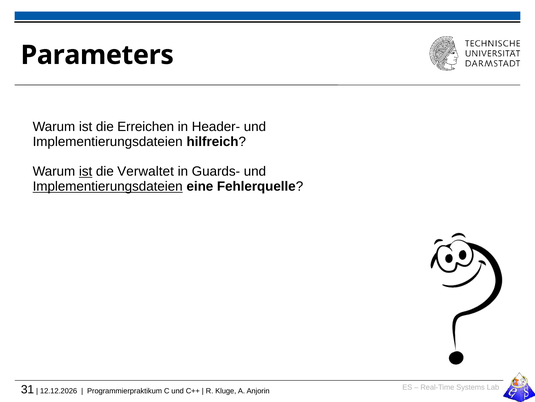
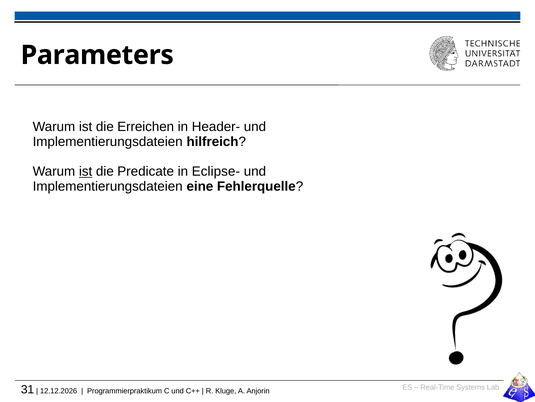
Verwaltet: Verwaltet -> Predicate
Guards-: Guards- -> Eclipse-
Implementierungsdateien at (108, 186) underline: present -> none
